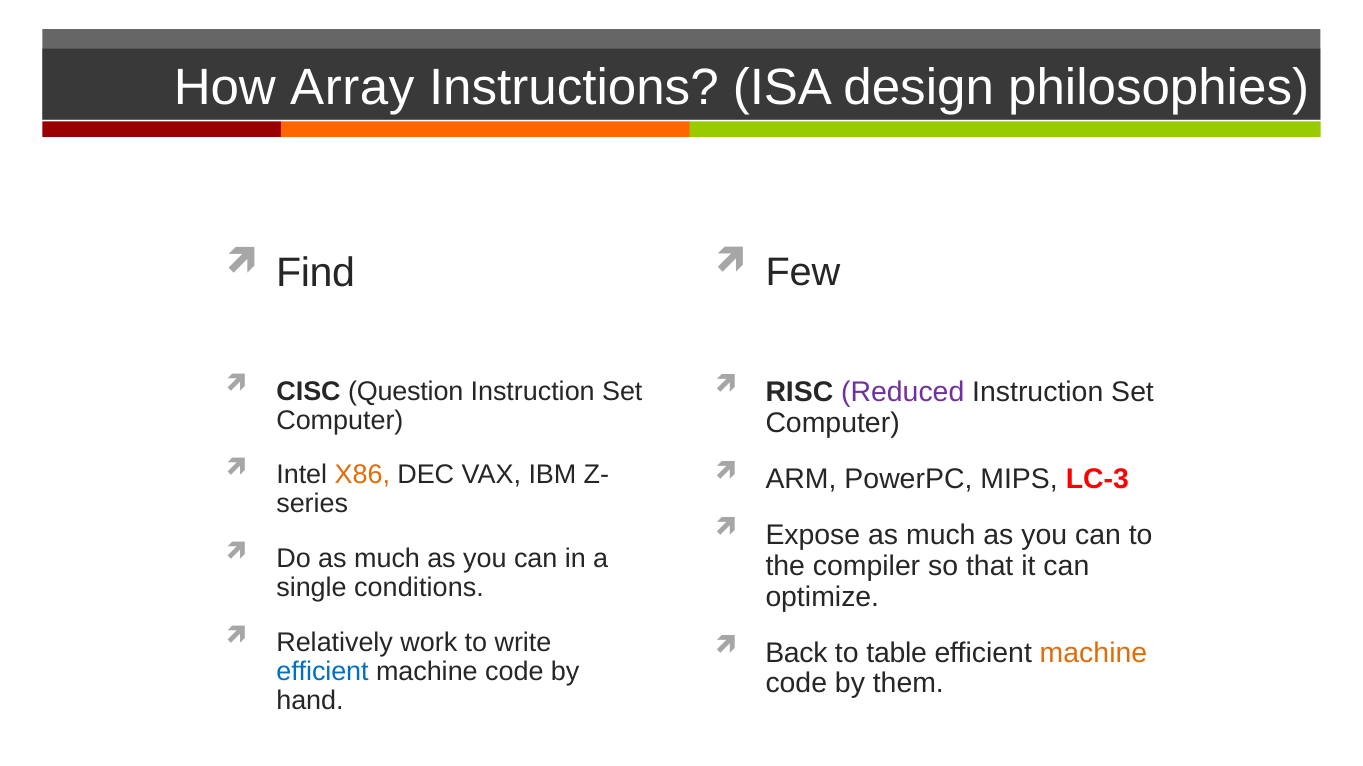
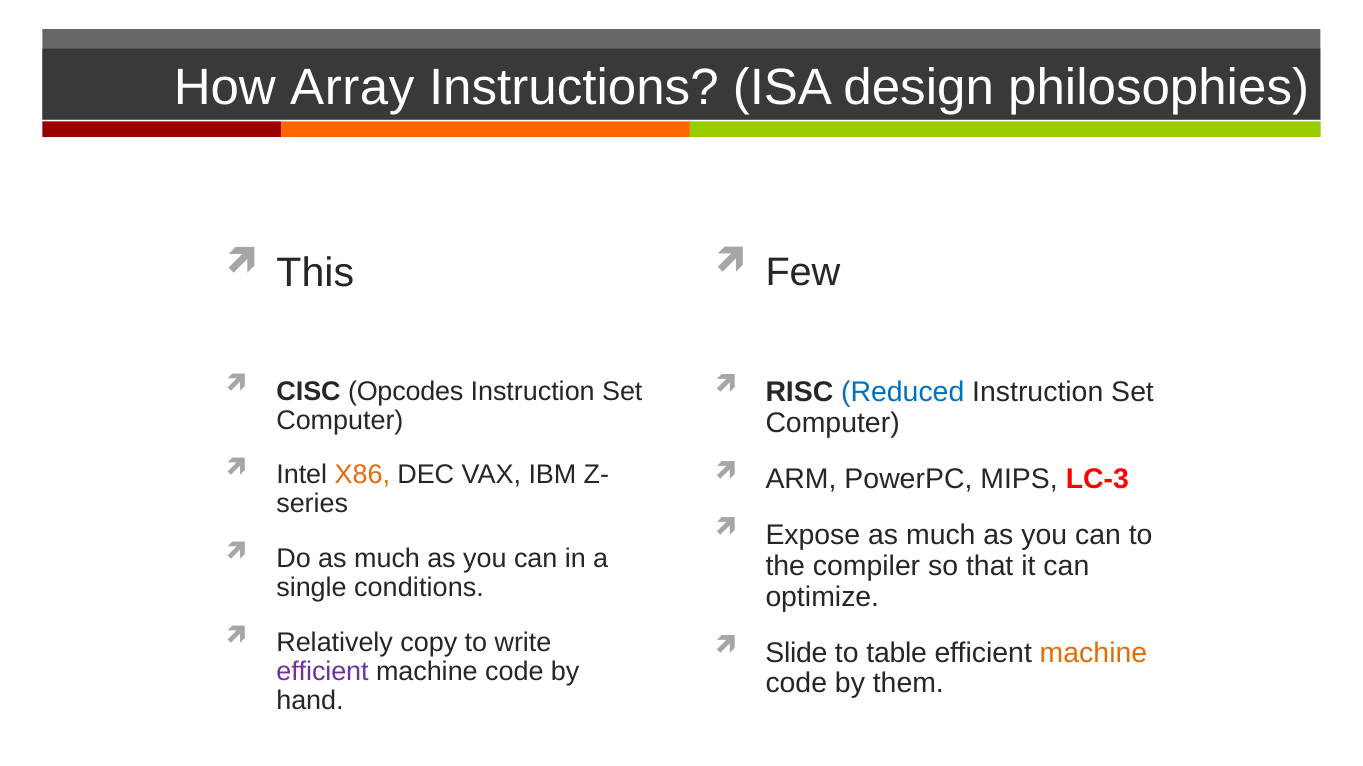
Find: Find -> This
Question: Question -> Opcodes
Reduced colour: purple -> blue
work: work -> copy
Back: Back -> Slide
efficient at (323, 672) colour: blue -> purple
